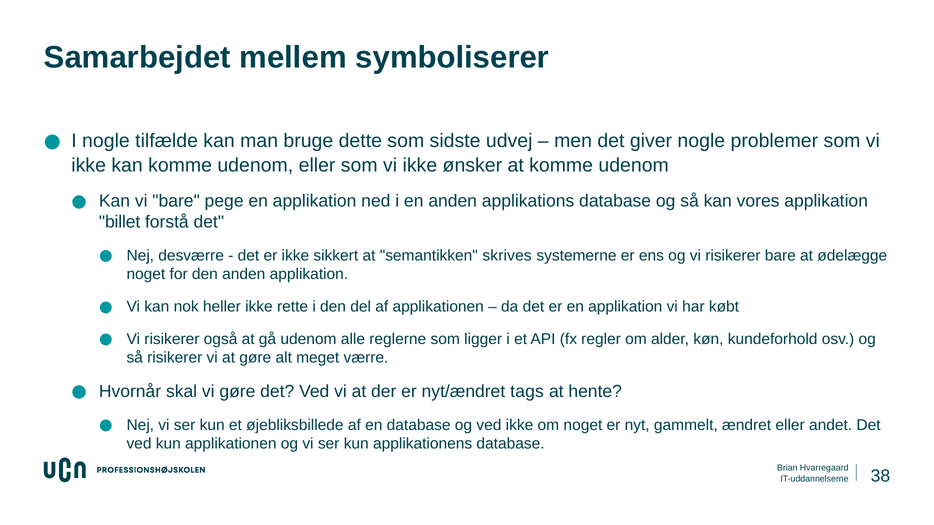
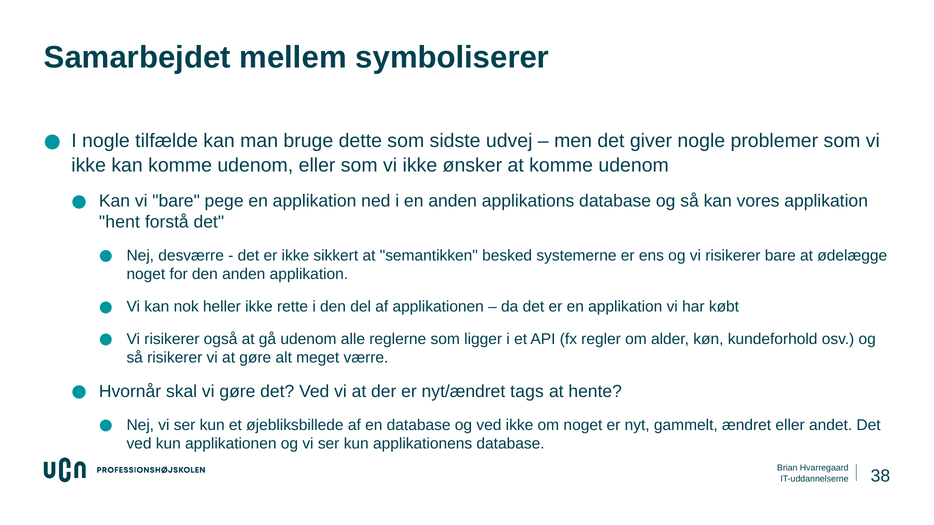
billet: billet -> hent
skrives: skrives -> besked
